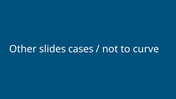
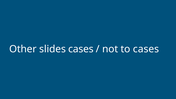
to curve: curve -> cases
